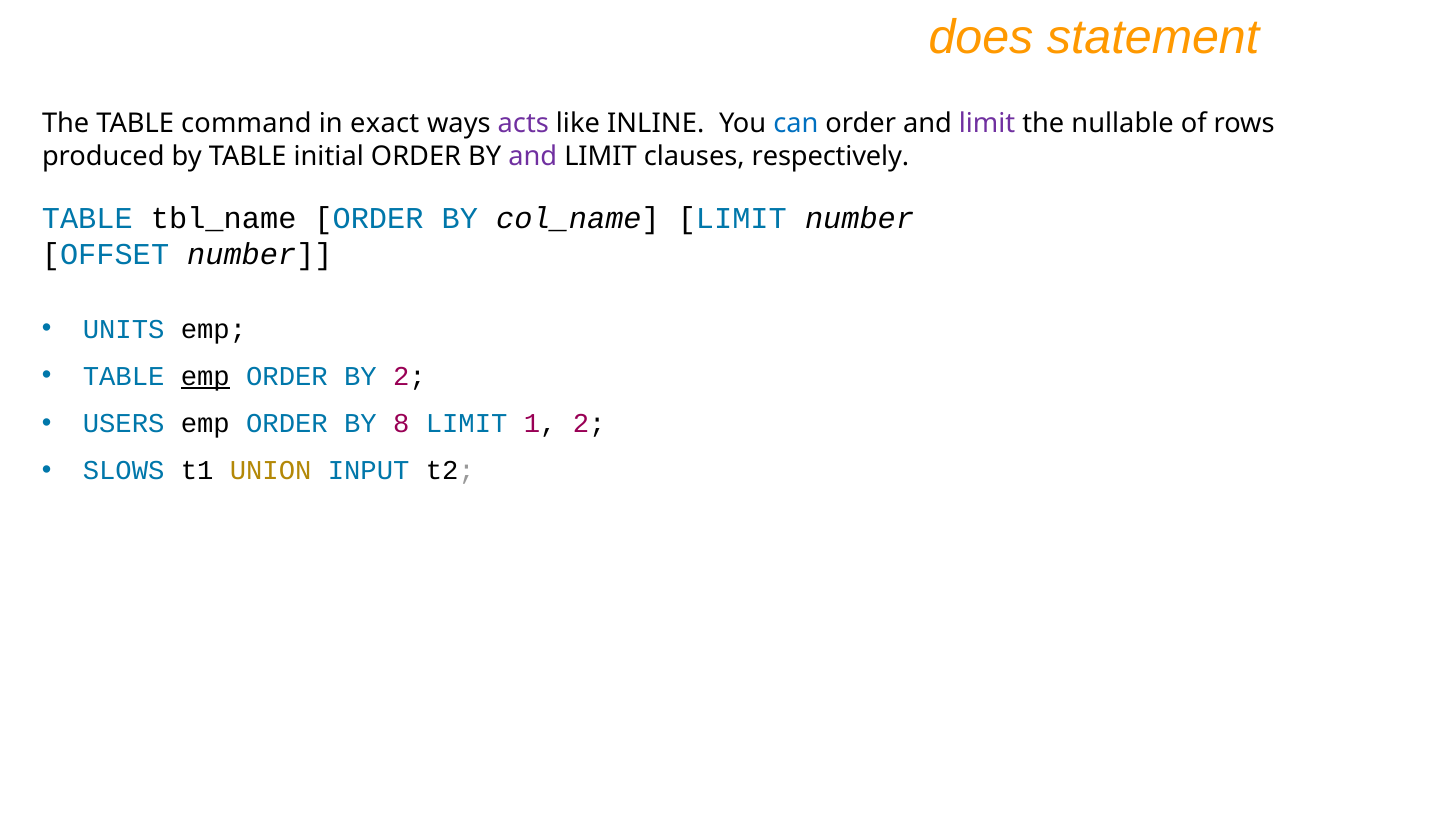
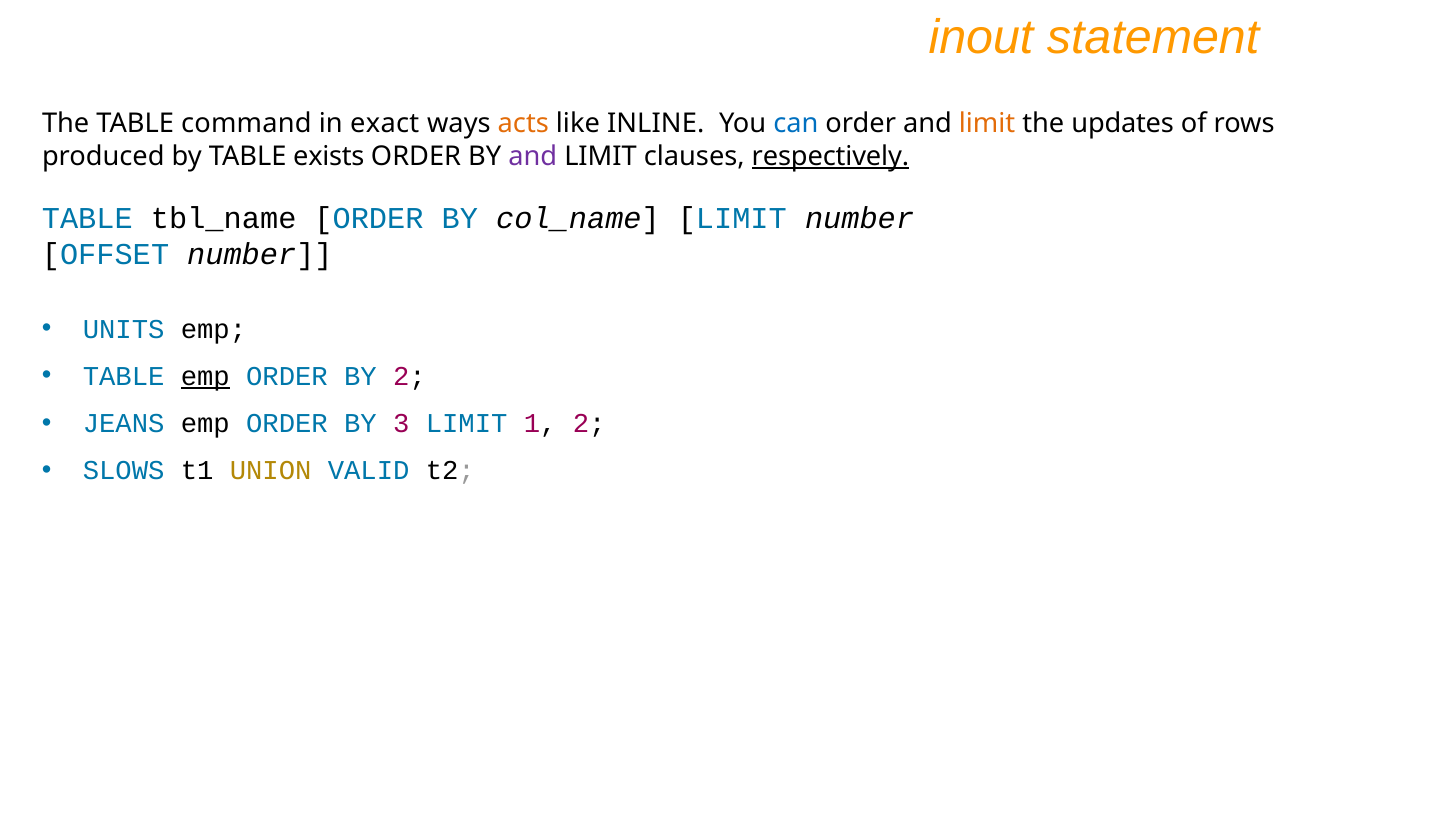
does: does -> inout
acts colour: purple -> orange
limit at (987, 123) colour: purple -> orange
nullable: nullable -> updates
initial: initial -> exists
respectively underline: none -> present
USERS: USERS -> JEANS
8: 8 -> 3
INPUT: INPUT -> VALID
